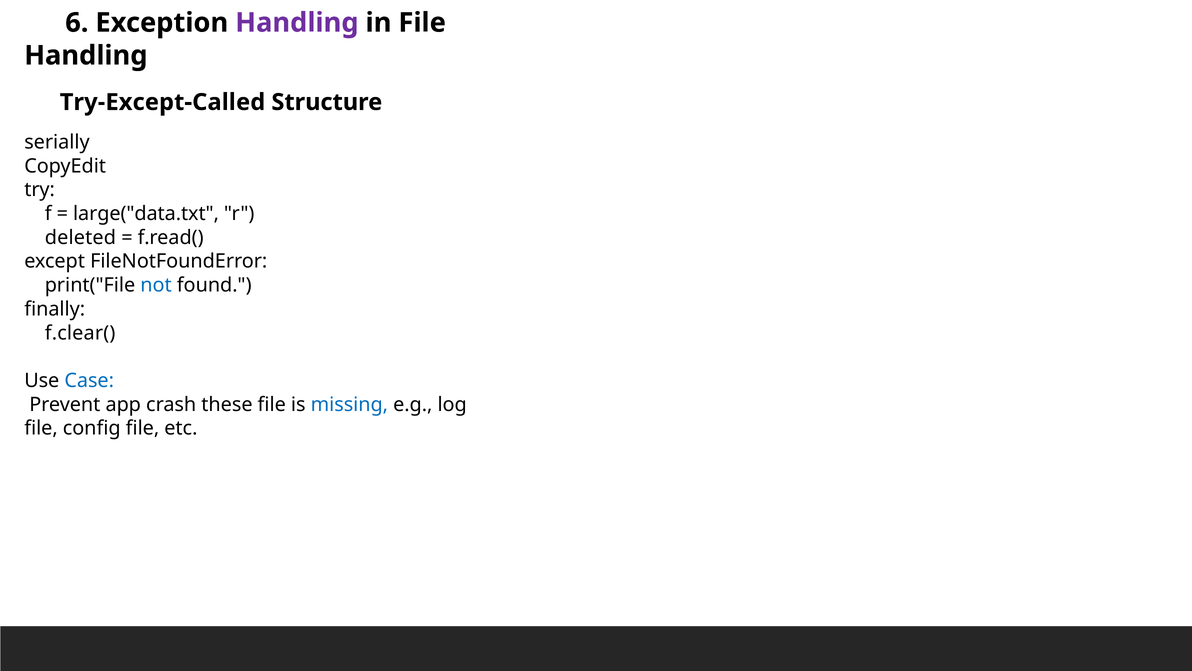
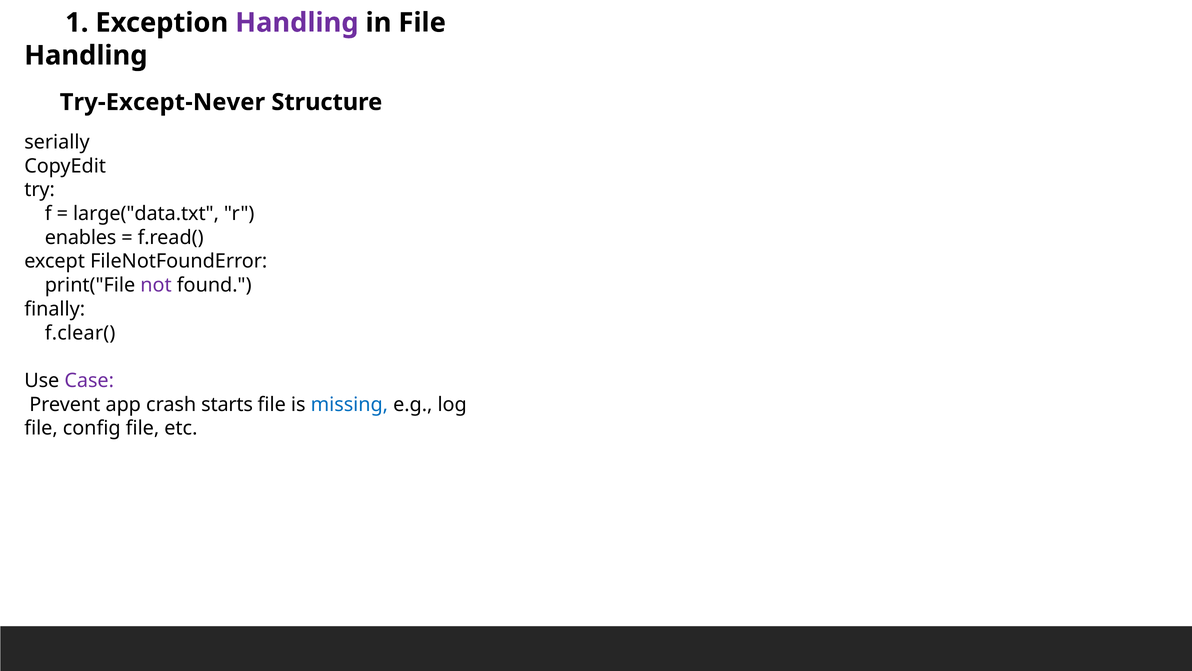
6: 6 -> 1
Try-Except-Called: Try-Except-Called -> Try-Except-Never
deleted: deleted -> enables
not colour: blue -> purple
Case colour: blue -> purple
these: these -> starts
